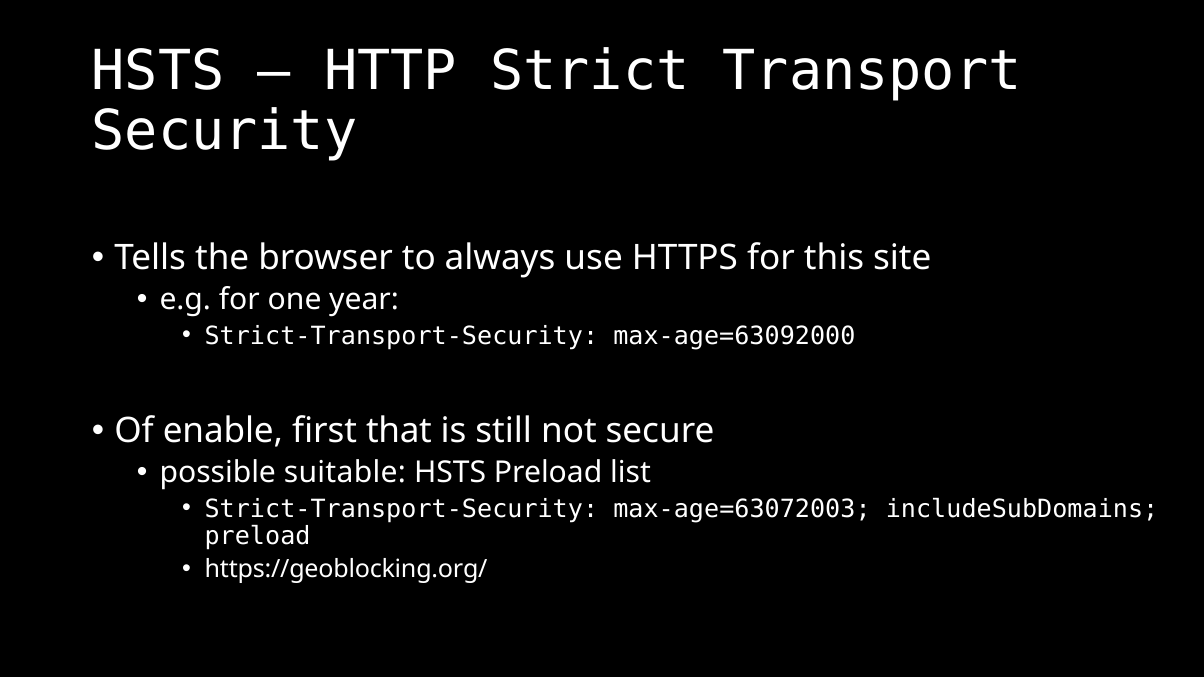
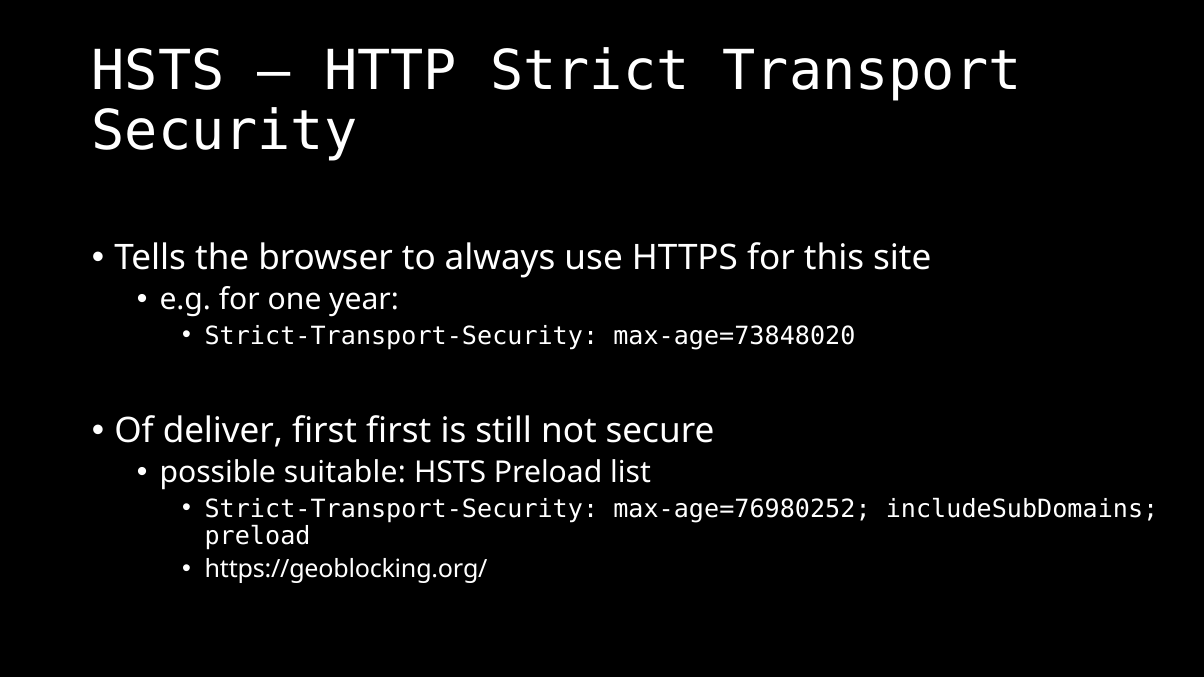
max-age=63092000: max-age=63092000 -> max-age=73848020
enable: enable -> deliver
first that: that -> first
max-age=63072003: max-age=63072003 -> max-age=76980252
